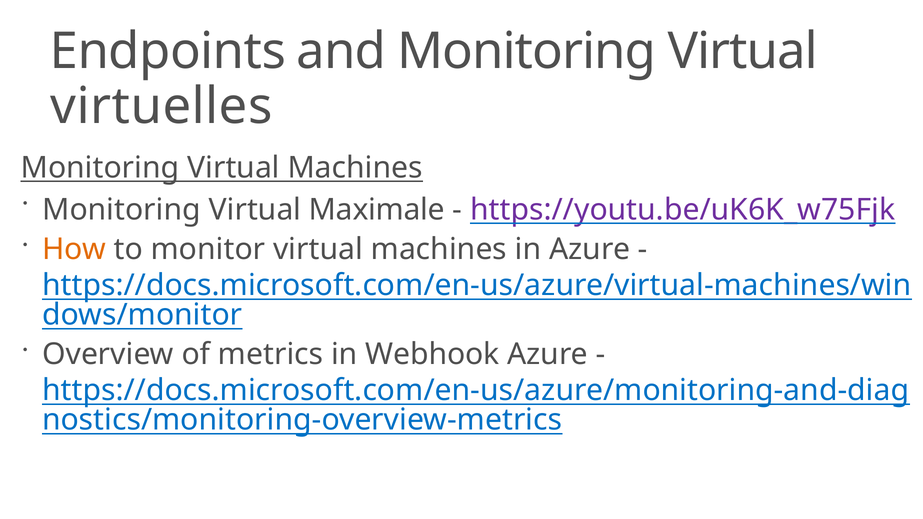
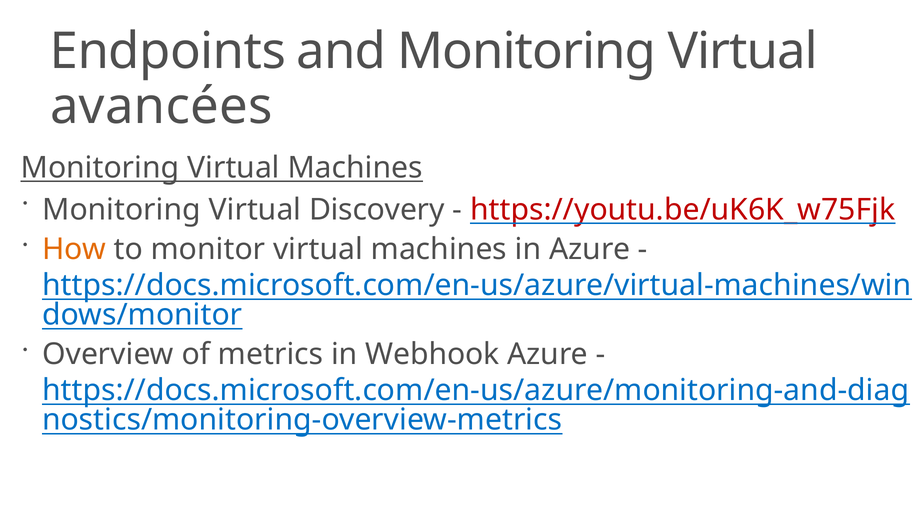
virtuelles: virtuelles -> avancées
Maximale: Maximale -> Discovery
https://youtu.be/uK6K_w75Fjk colour: purple -> red
